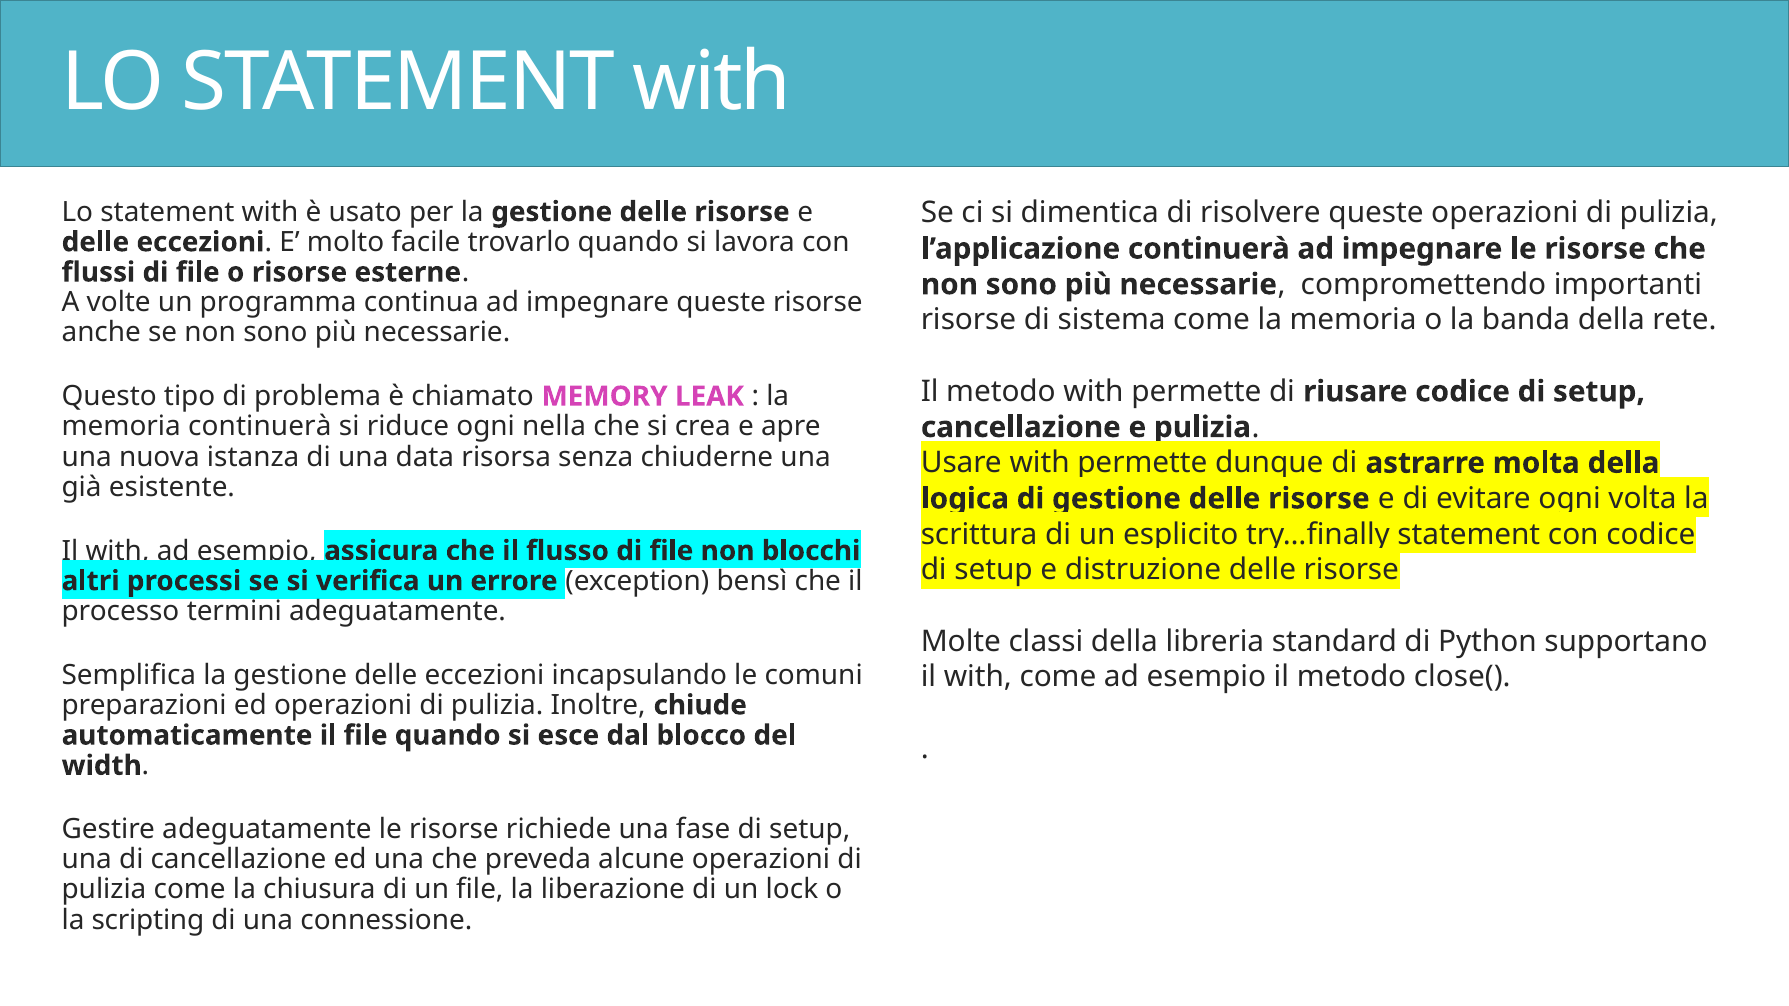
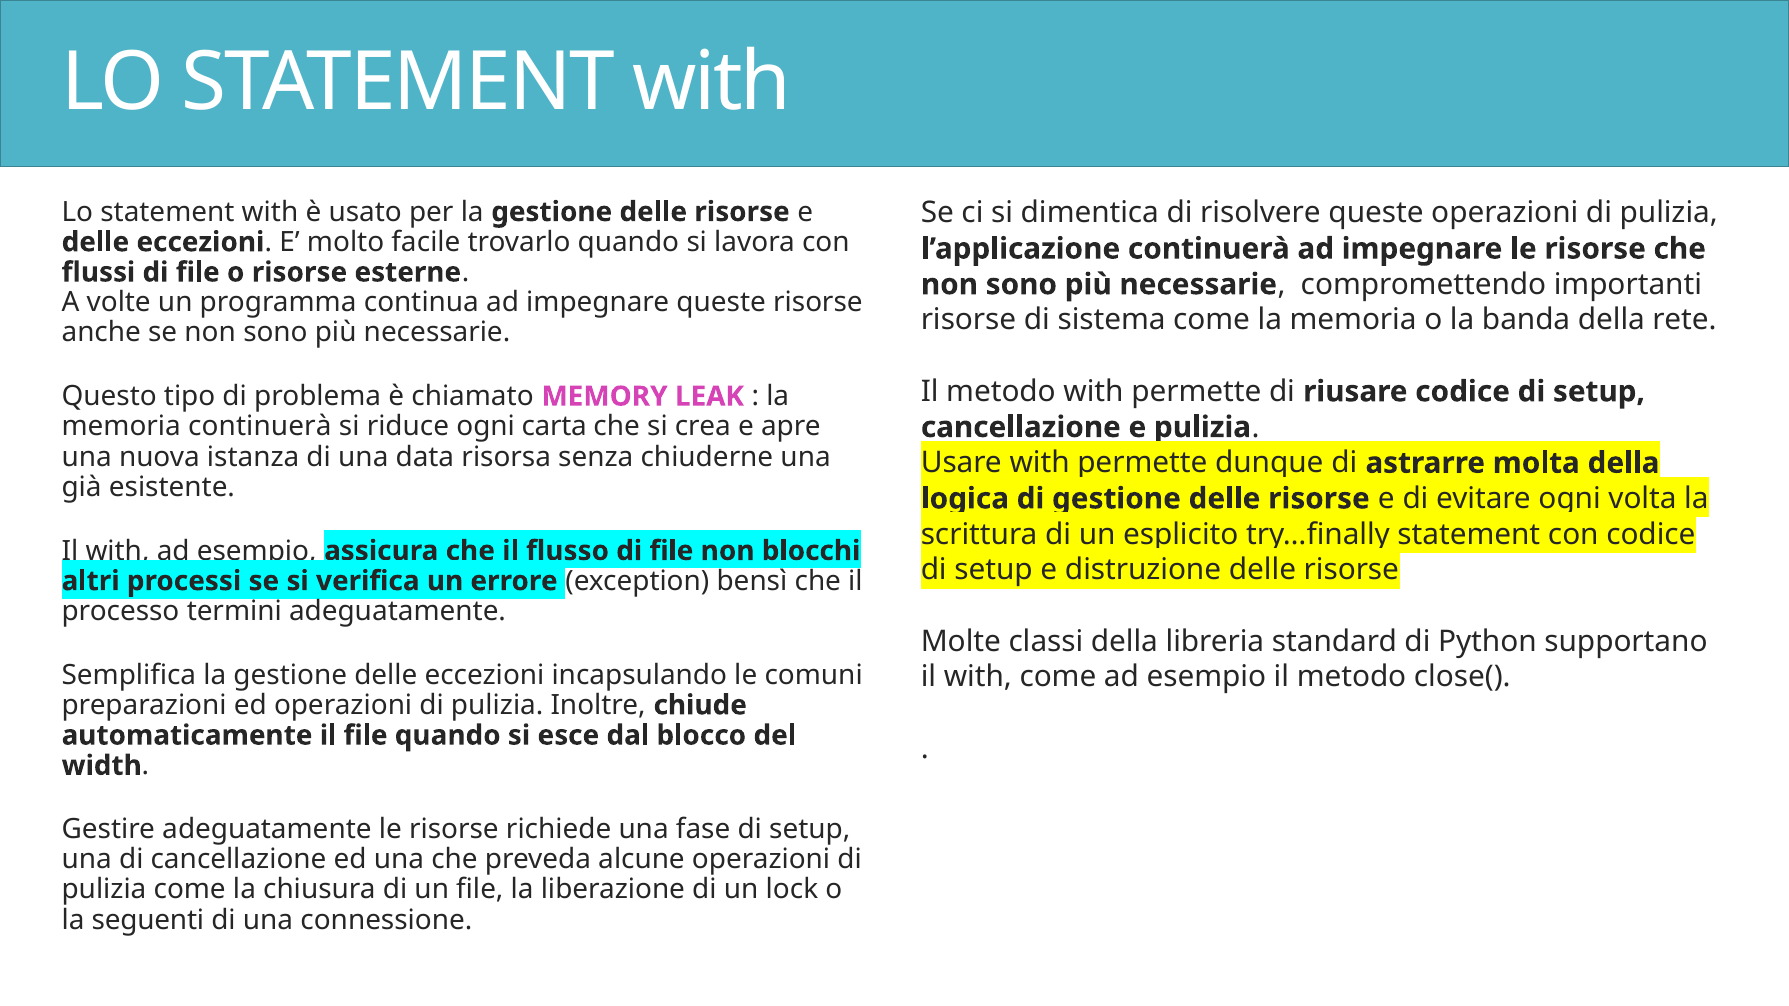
nella: nella -> carta
scripting: scripting -> seguenti
